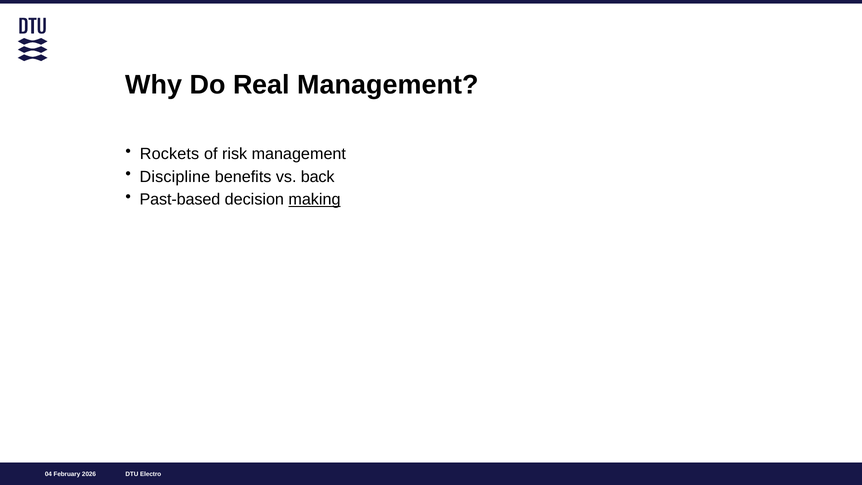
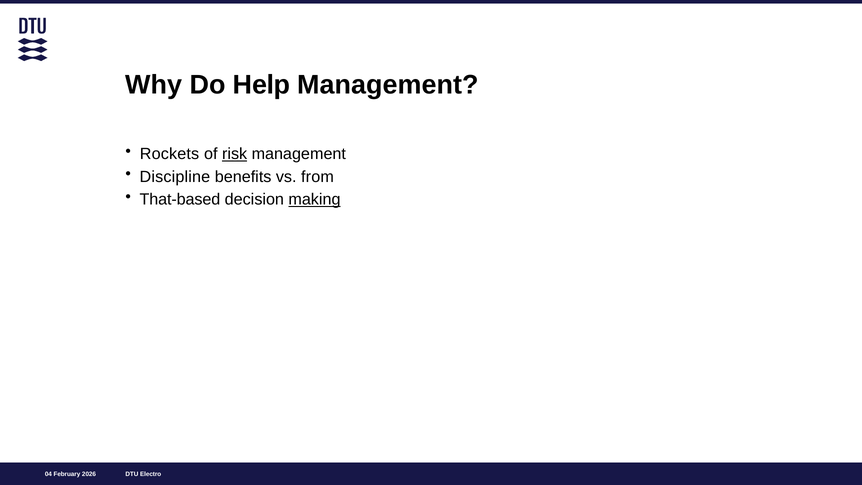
Real: Real -> Help
risk underline: none -> present
back: back -> from
Past‑based: Past‑based -> That‑based
